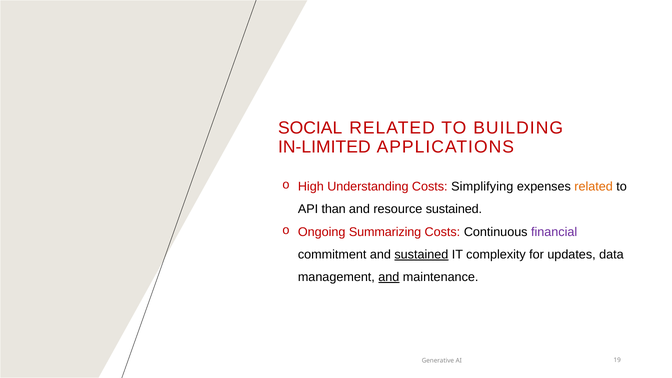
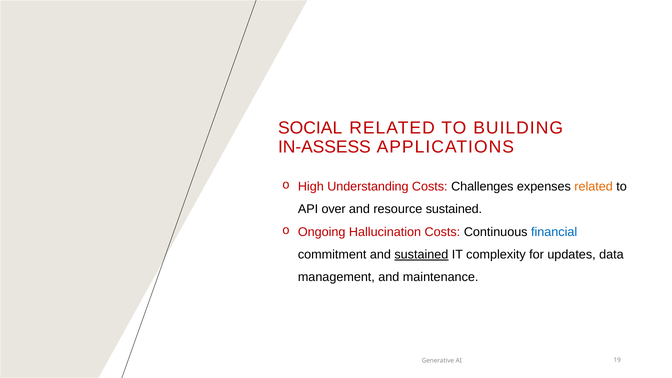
IN-LIMITED: IN-LIMITED -> IN-ASSESS
Simplifying: Simplifying -> Challenges
than: than -> over
Summarizing: Summarizing -> Hallucination
financial colour: purple -> blue
and at (389, 277) underline: present -> none
